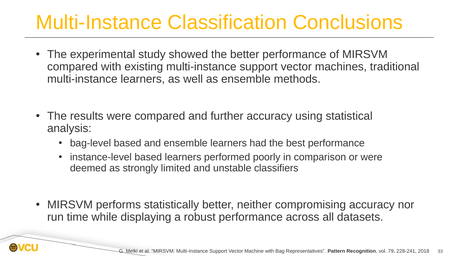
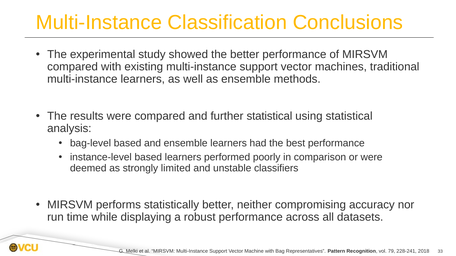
further accuracy: accuracy -> statistical
